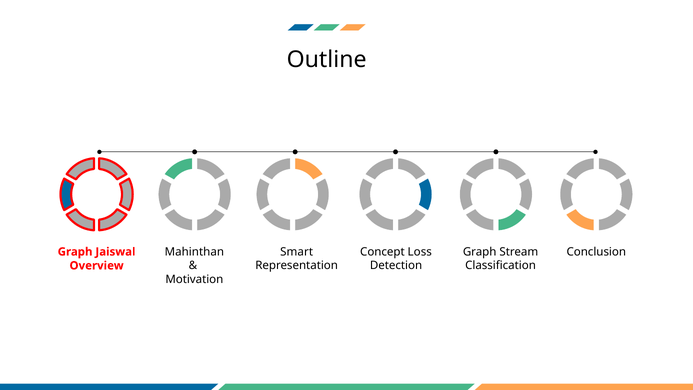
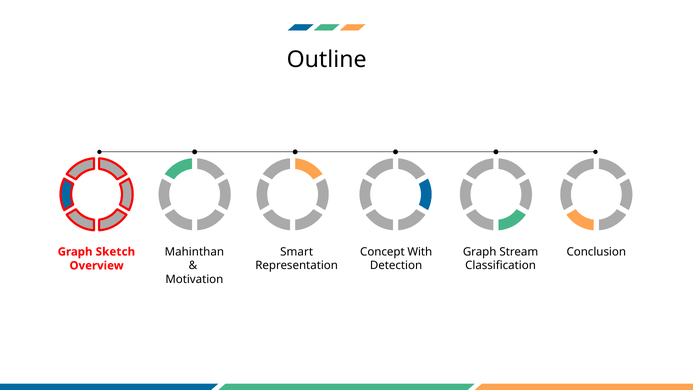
Loss: Loss -> With
Jaiswal: Jaiswal -> Sketch
